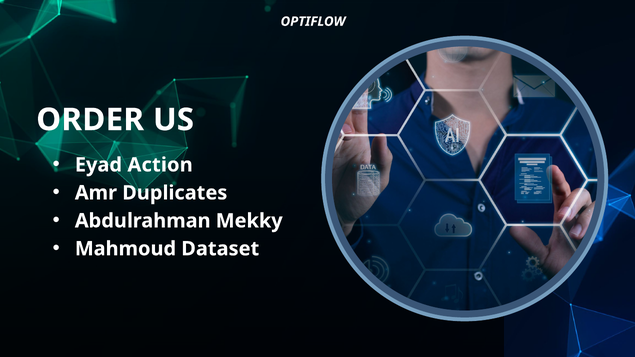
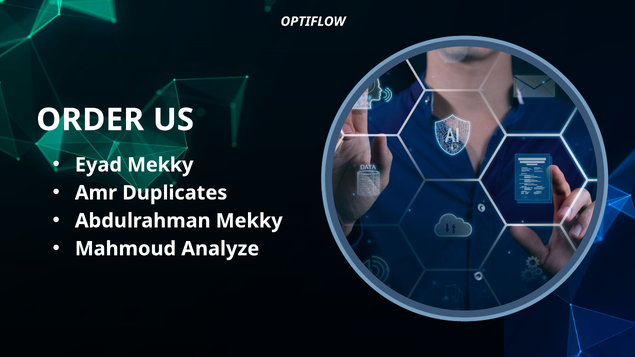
Eyad Action: Action -> Mekky
Dataset: Dataset -> Analyze
